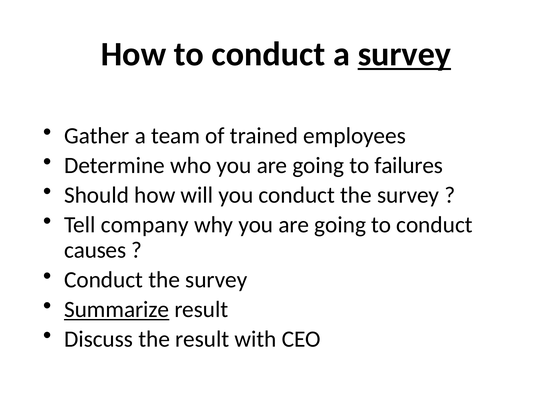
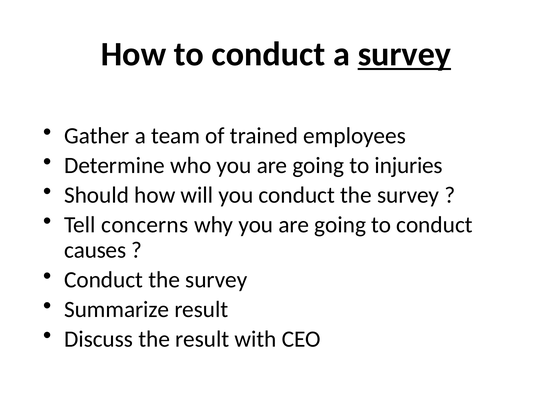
failures: failures -> injuries
company: company -> concerns
Summarize underline: present -> none
